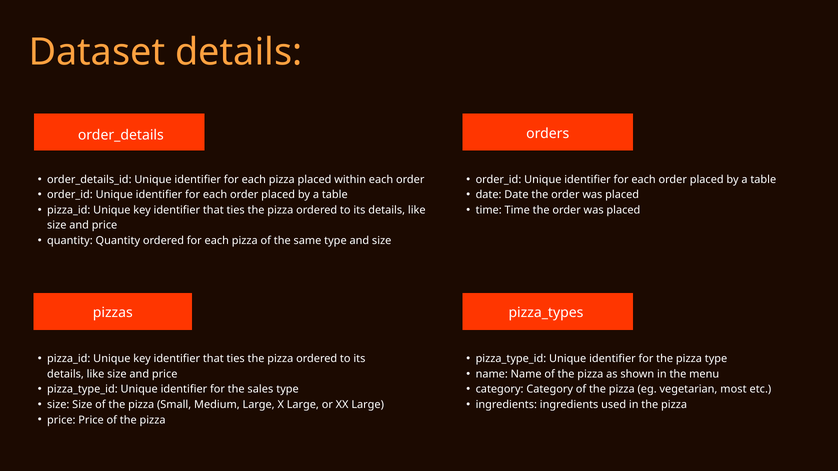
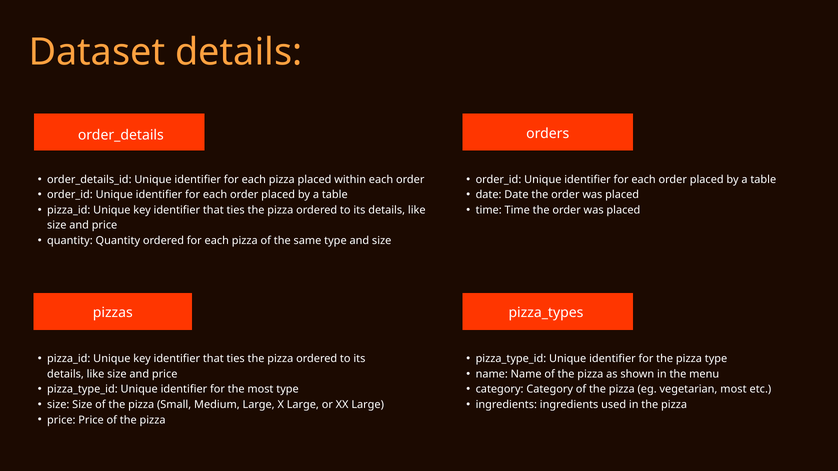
the sales: sales -> most
